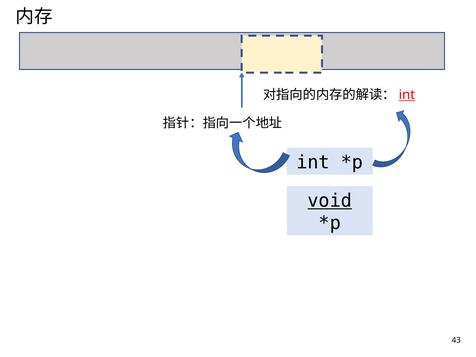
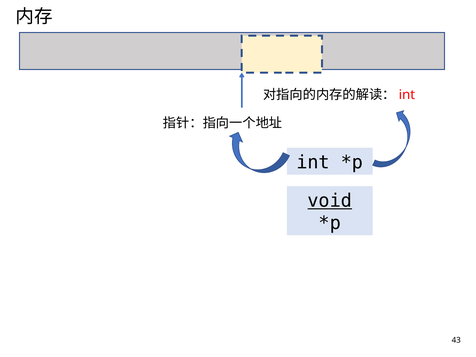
int at (407, 95) underline: present -> none
